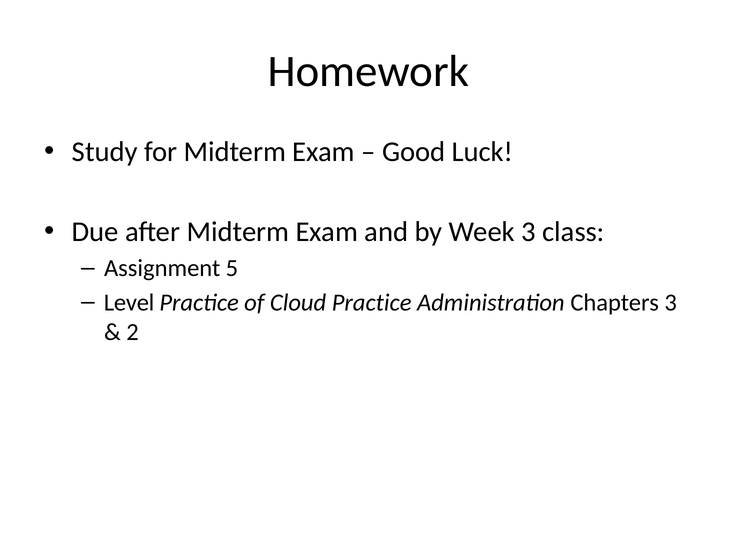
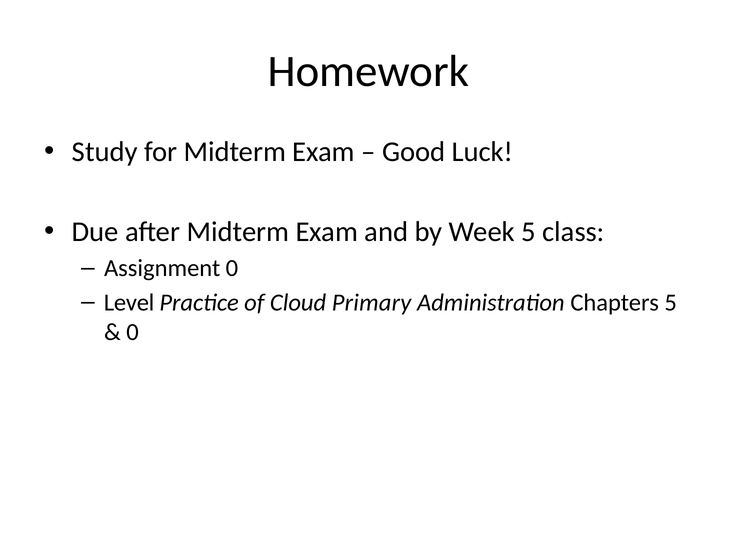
Week 3: 3 -> 5
Assignment 5: 5 -> 0
Cloud Practice: Practice -> Primary
Chapters 3: 3 -> 5
2 at (133, 333): 2 -> 0
